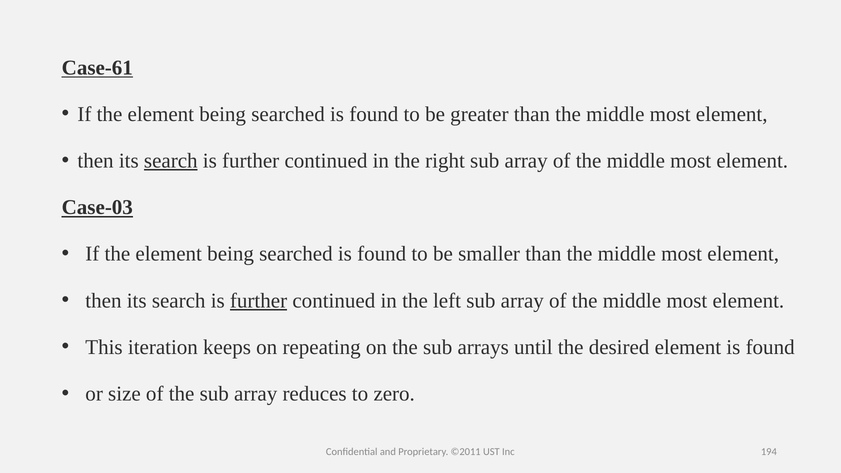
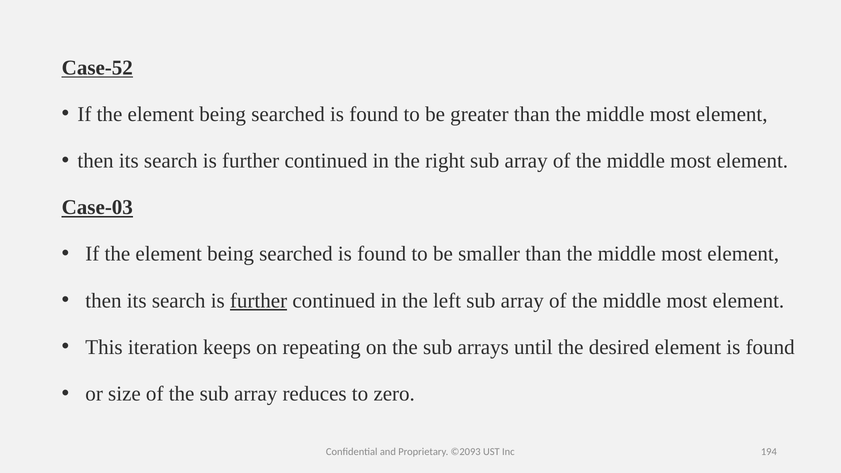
Case-61: Case-61 -> Case-52
search at (171, 161) underline: present -> none
©2011: ©2011 -> ©2093
